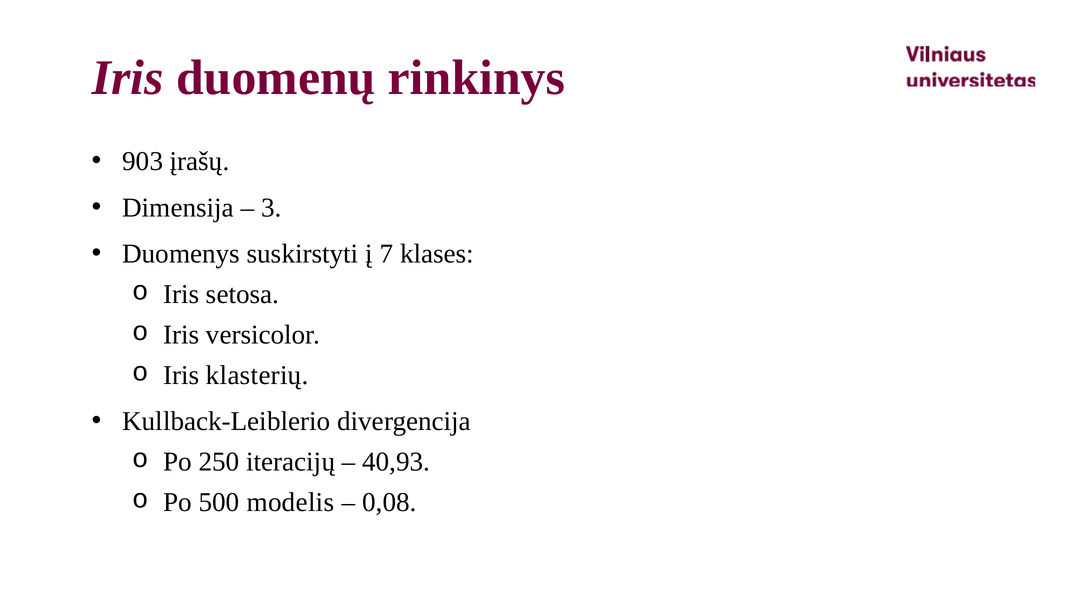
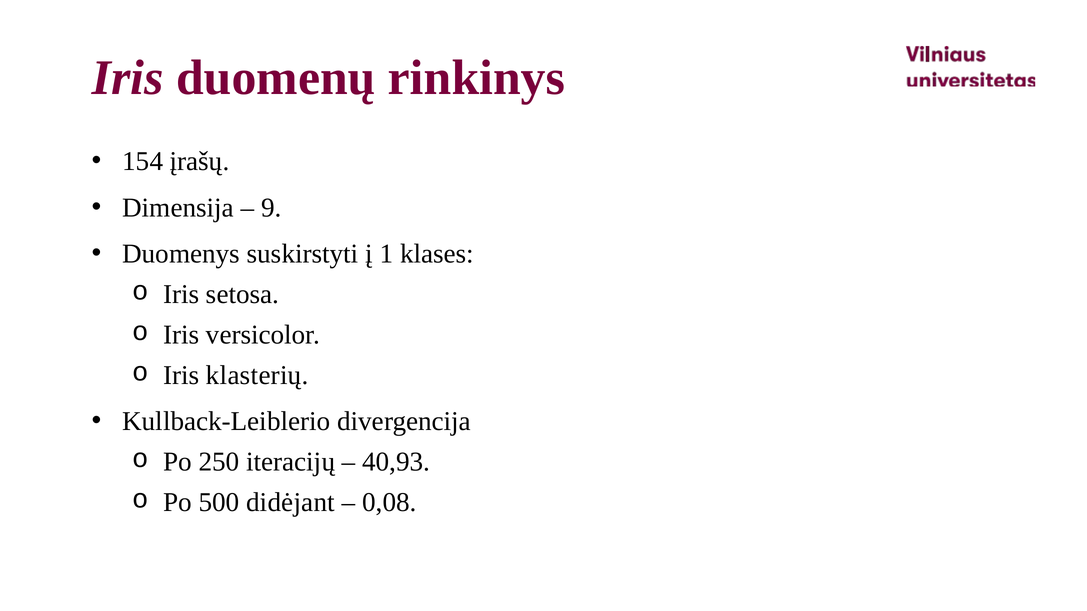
903: 903 -> 154
3: 3 -> 9
7: 7 -> 1
modelis: modelis -> didėjant
